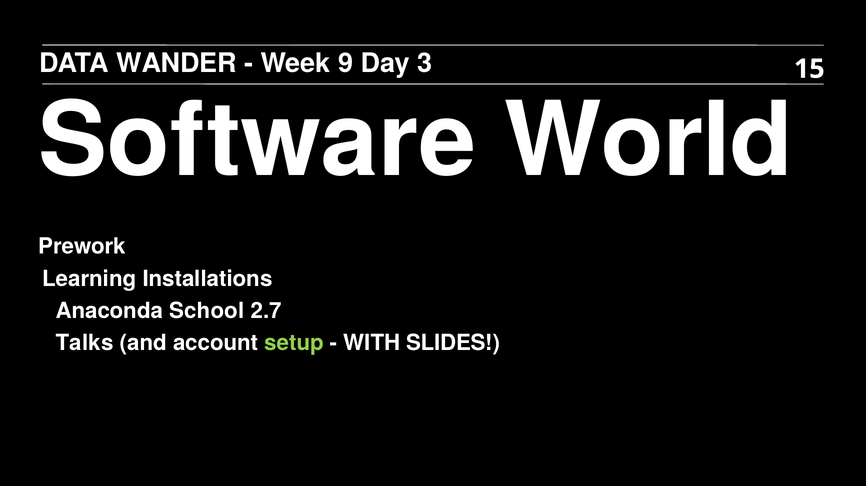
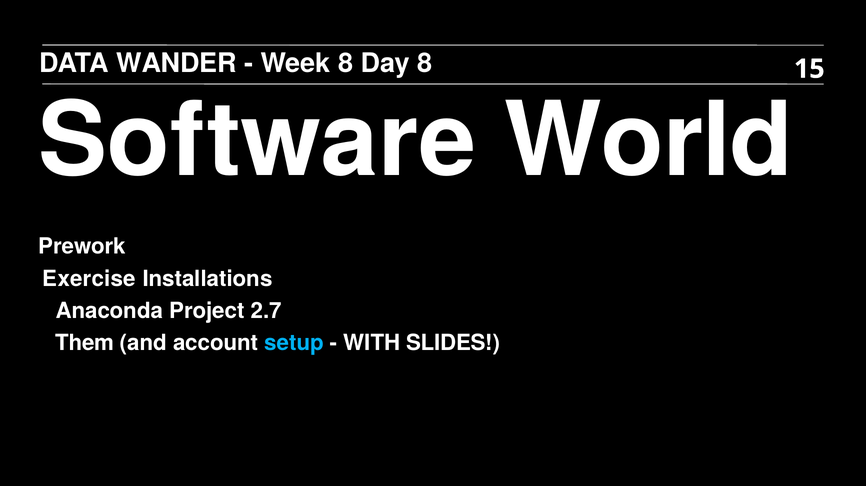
Week 9: 9 -> 8
Day 3: 3 -> 8
Learning: Learning -> Exercise
School: School -> Project
Talks: Talks -> Them
setup colour: light green -> light blue
